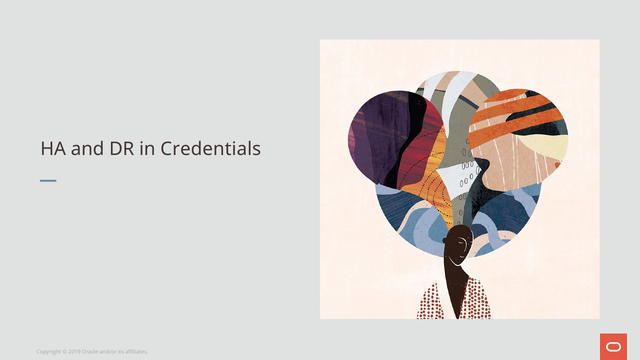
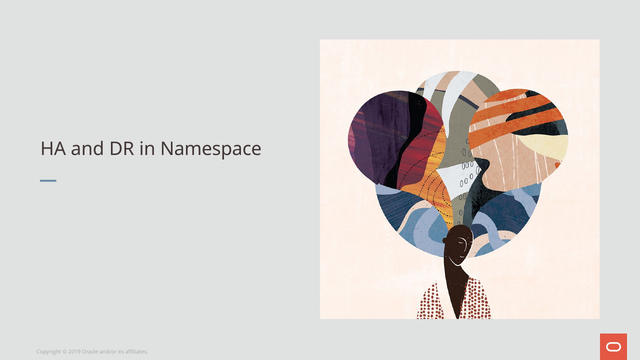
Credentials: Credentials -> Namespace
